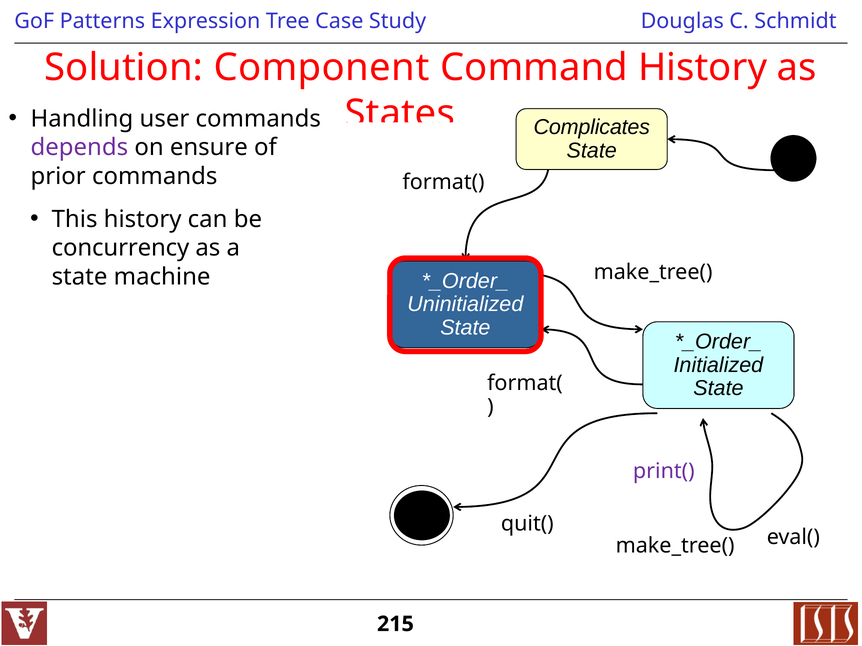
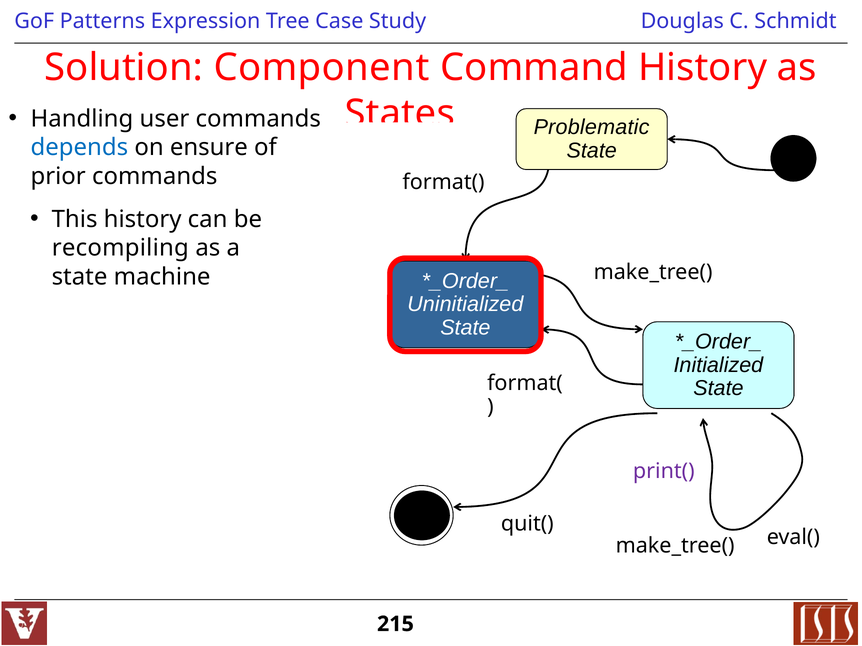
Complicates: Complicates -> Problematic
depends colour: purple -> blue
concurrency: concurrency -> recompiling
